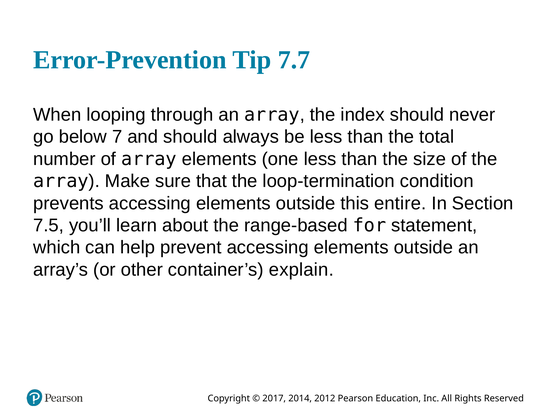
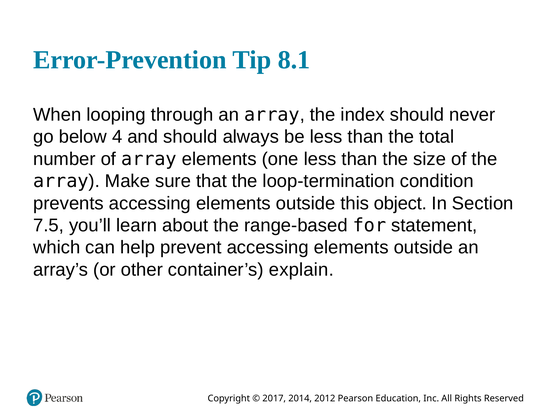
7.7: 7.7 -> 8.1
7: 7 -> 4
entire: entire -> object
